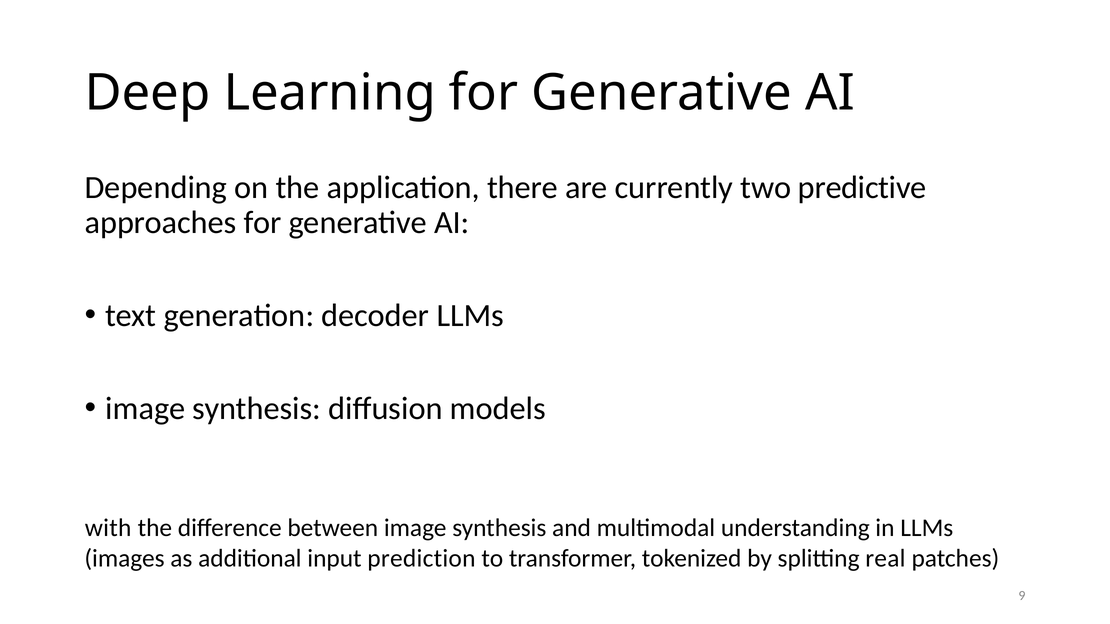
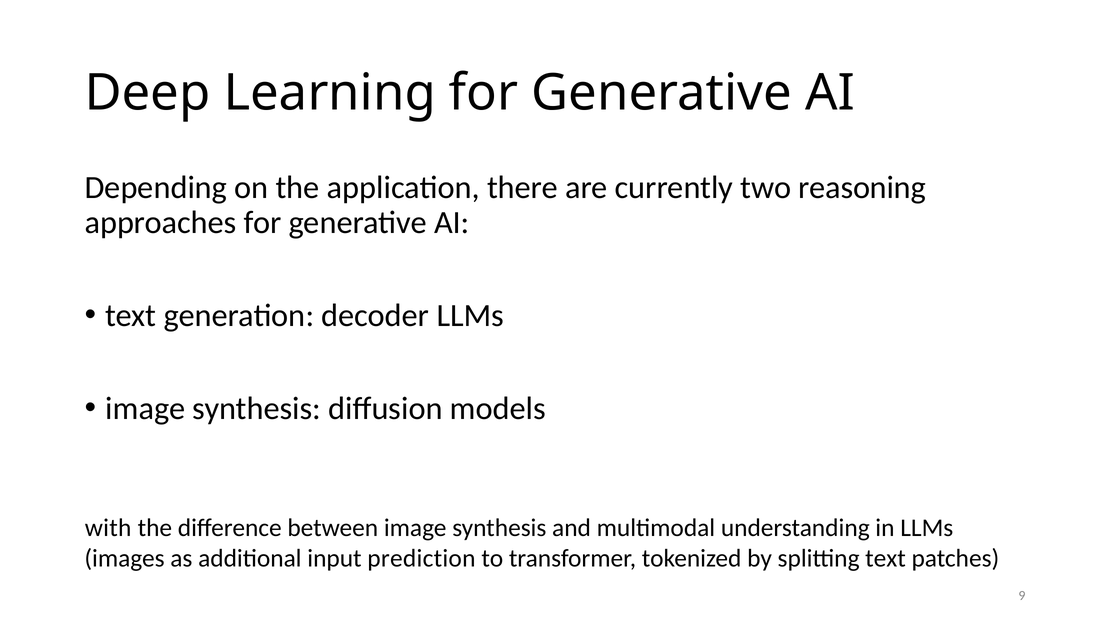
predictive: predictive -> reasoning
splitting real: real -> text
